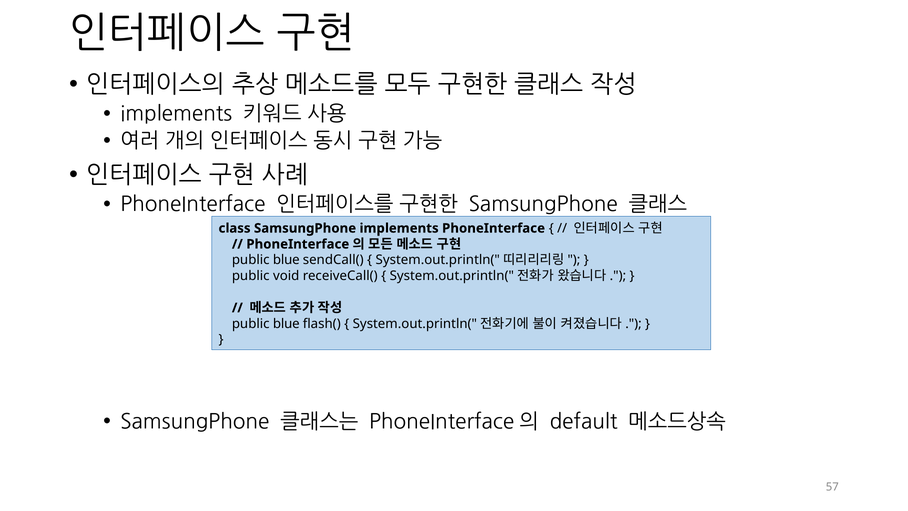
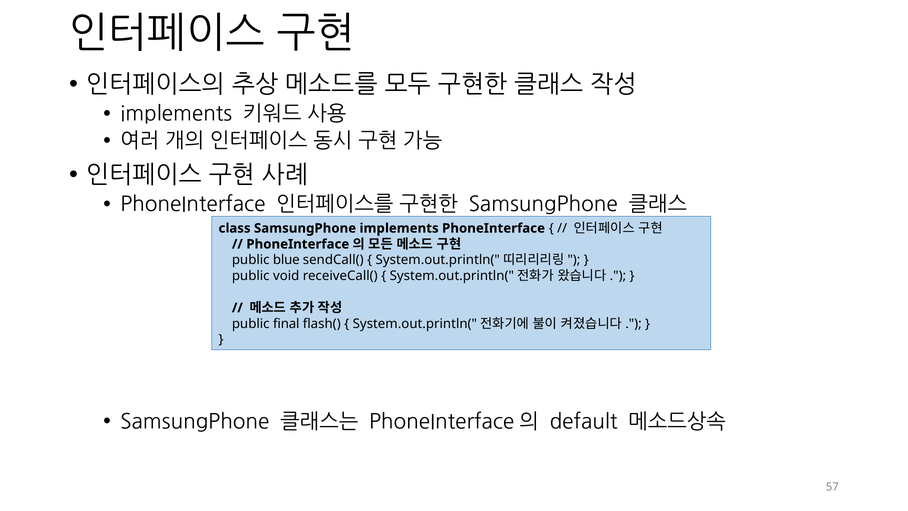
blue at (286, 324): blue -> final
